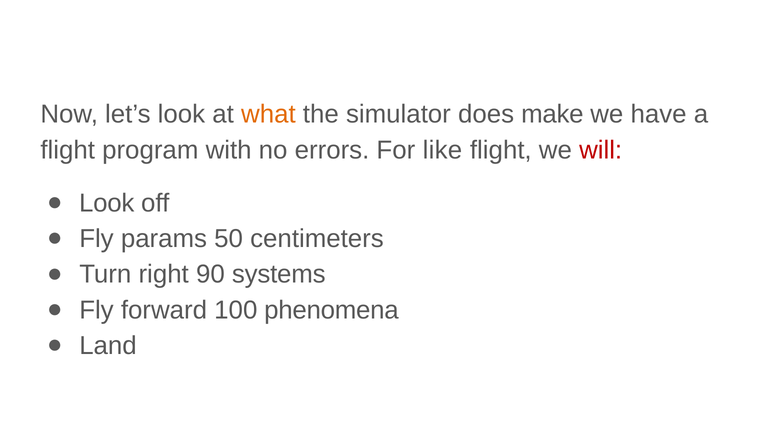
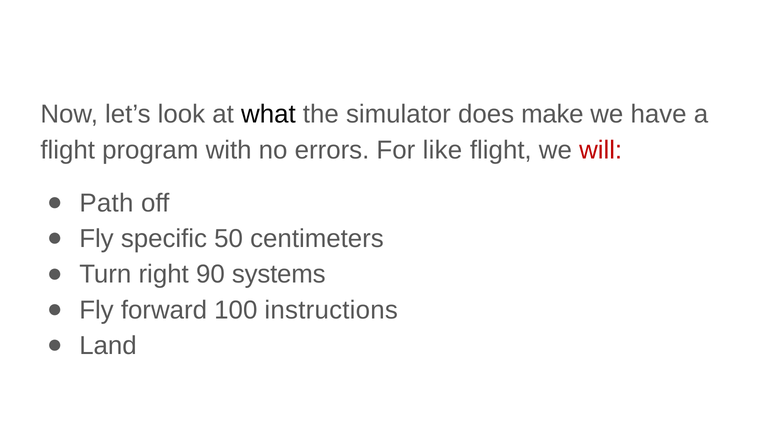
what colour: orange -> black
Look at (107, 203): Look -> Path
params: params -> specific
phenomena: phenomena -> instructions
